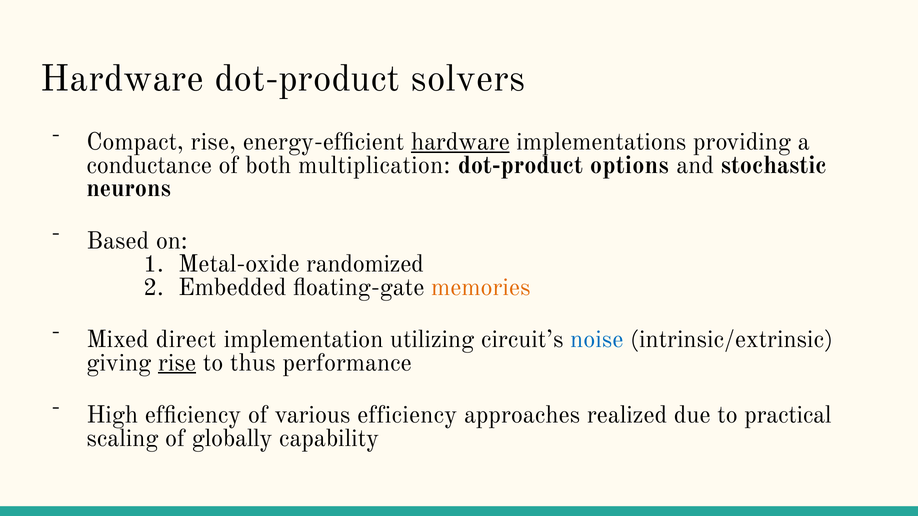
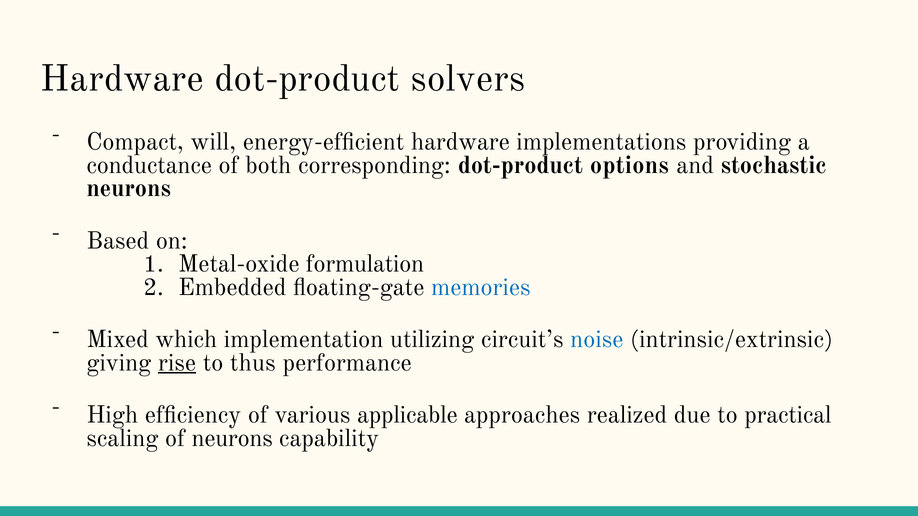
Compact rise: rise -> will
hardware at (460, 142) underline: present -> none
multiplication: multiplication -> corresponding
randomized: randomized -> formulation
memories colour: orange -> blue
direct: direct -> which
various efficiency: efficiency -> applicable
of globally: globally -> neurons
